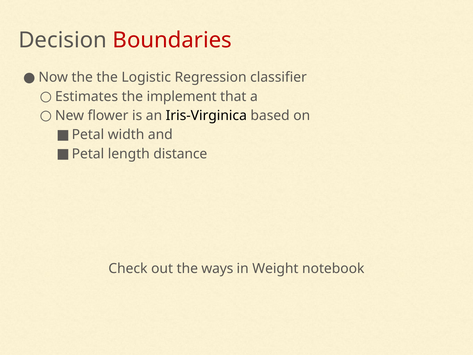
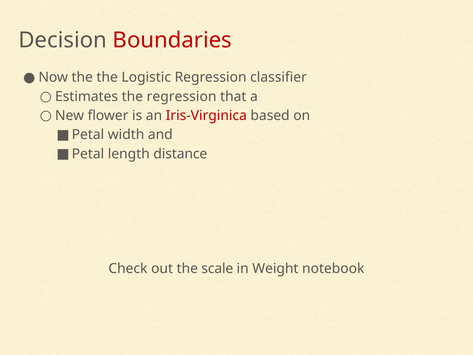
the implement: implement -> regression
Iris-Virginica colour: black -> red
ways: ways -> scale
